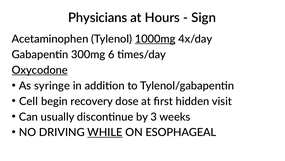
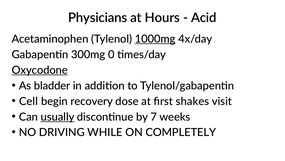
Sign: Sign -> Acid
6: 6 -> 0
syringe: syringe -> bladder
hidden: hidden -> shakes
usually underline: none -> present
3: 3 -> 7
WHILE underline: present -> none
ESOPHAGEAL: ESOPHAGEAL -> COMPLETELY
